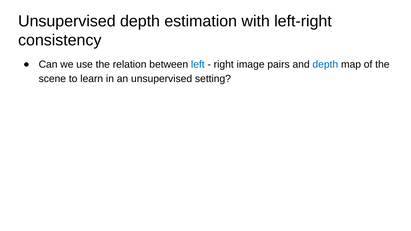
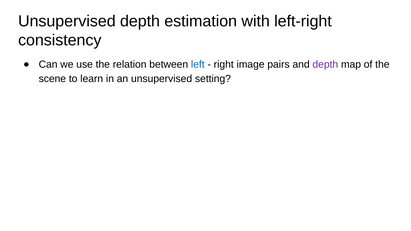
depth at (325, 65) colour: blue -> purple
